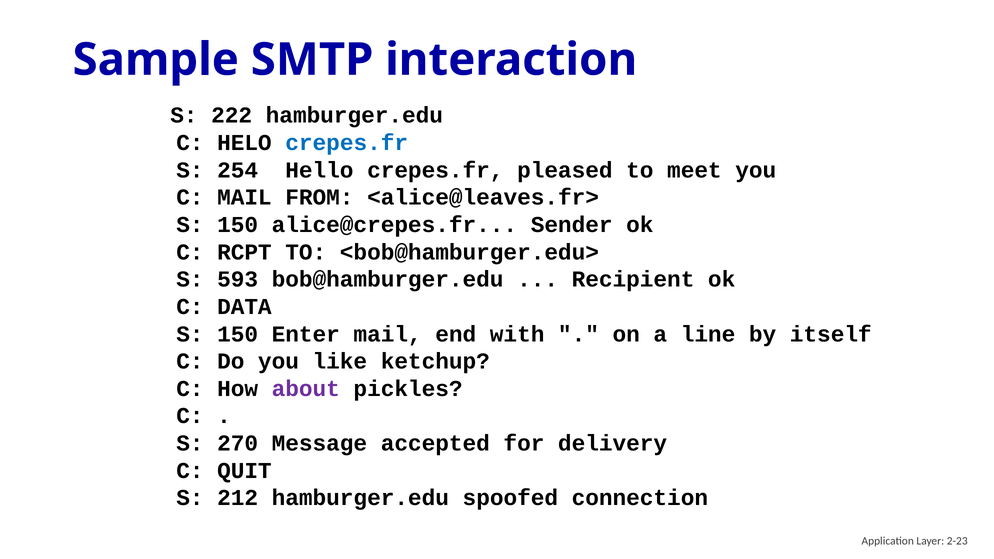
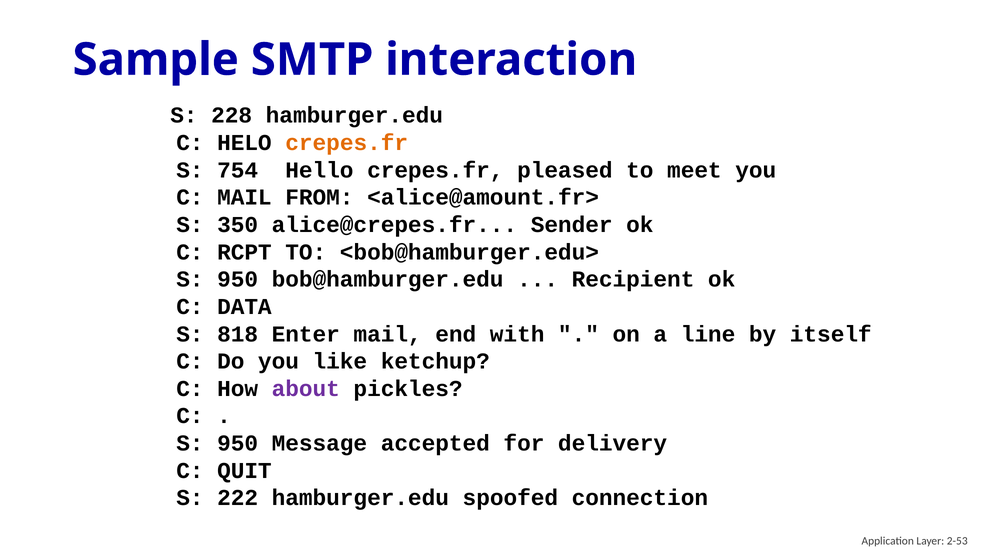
222: 222 -> 228
crepes.fr at (347, 143) colour: blue -> orange
254: 254 -> 754
<alice@leaves.fr>: <alice@leaves.fr> -> <alice@amount.fr>
150 at (238, 225): 150 -> 350
593 at (238, 279): 593 -> 950
150 at (238, 334): 150 -> 818
270 at (238, 443): 270 -> 950
212: 212 -> 222
2-23: 2-23 -> 2-53
